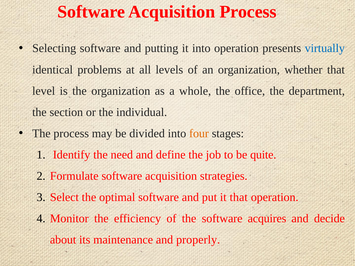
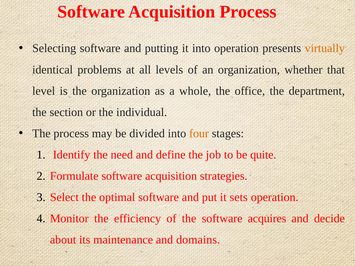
virtually colour: blue -> orange
it that: that -> sets
properly: properly -> domains
